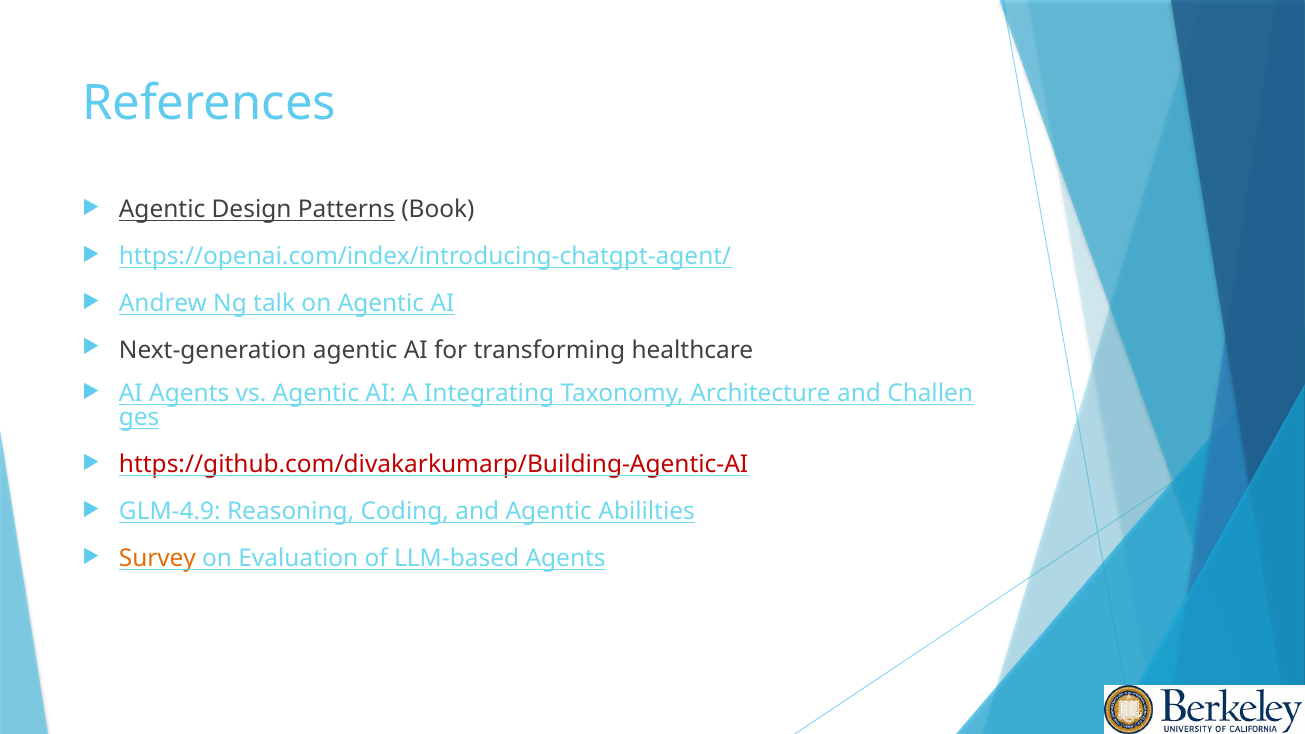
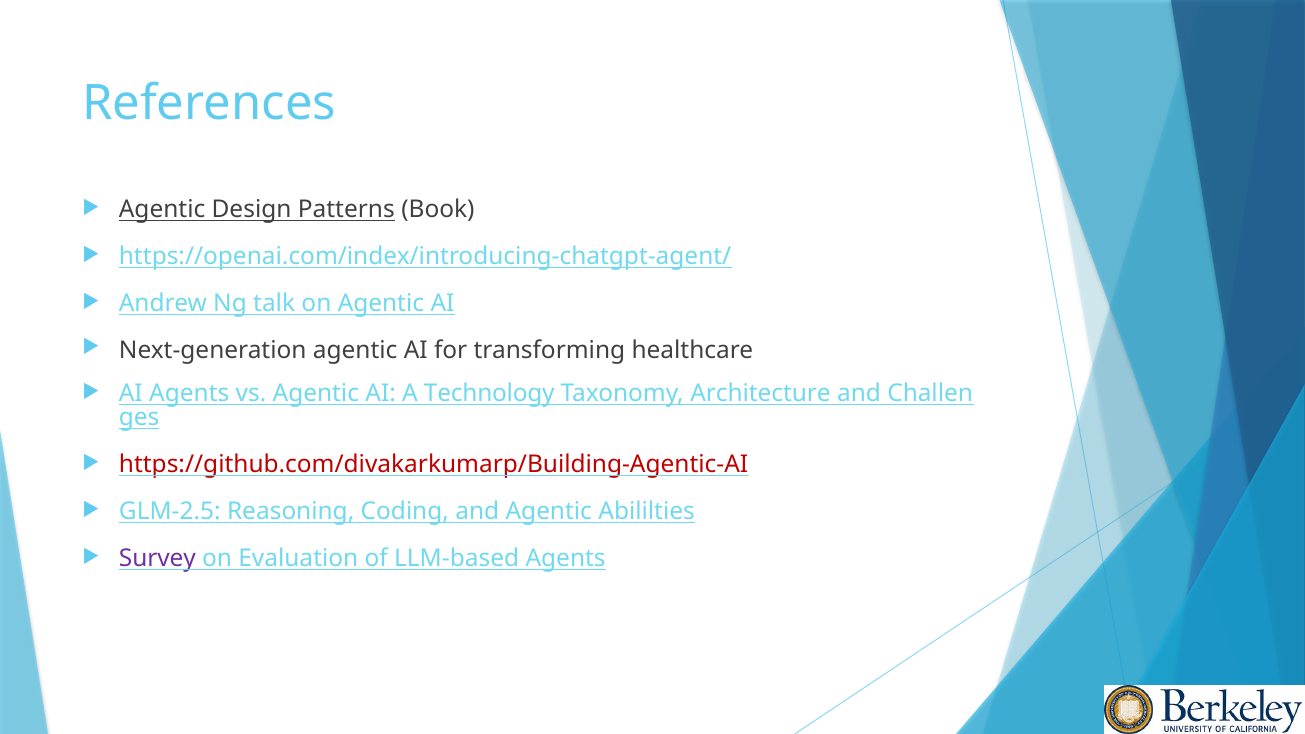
Integrating: Integrating -> Technology
GLM-4.9: GLM-4.9 -> GLM-2.5
Survey colour: orange -> purple
